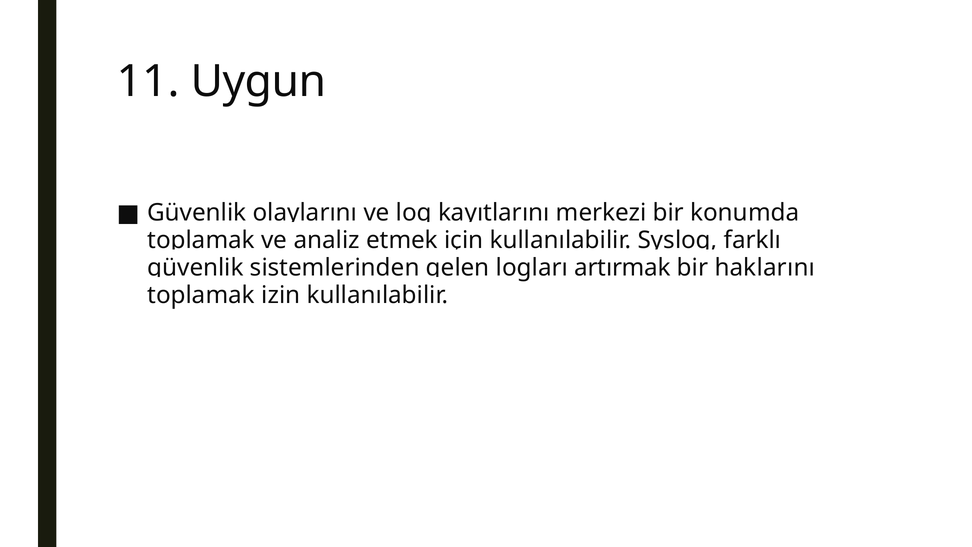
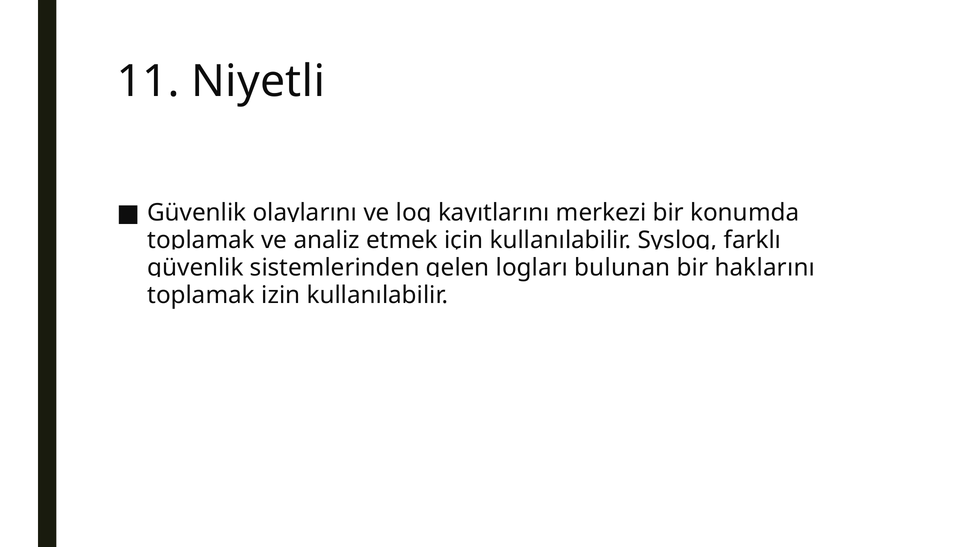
Uygun: Uygun -> Niyetli
artırmak: artırmak -> bulunan
